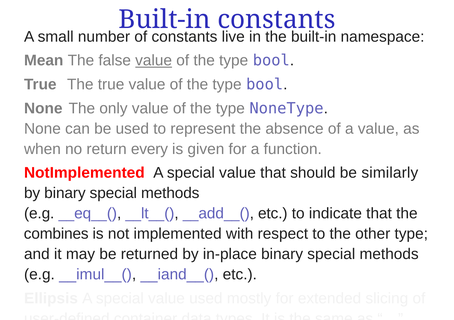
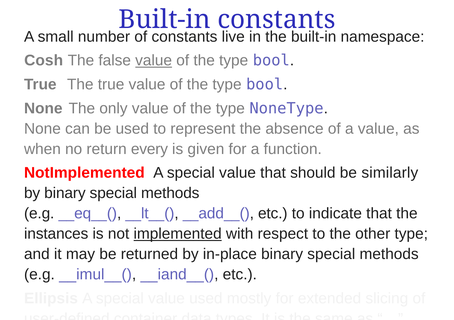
Mean: Mean -> Cosh
combines: combines -> instances
implemented underline: none -> present
